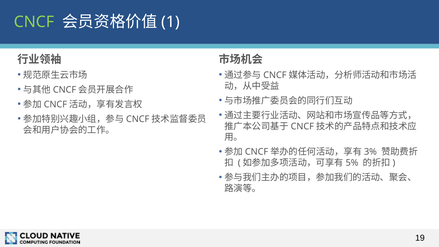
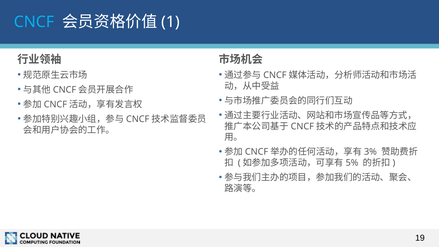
CNCF colour: light green -> light blue
